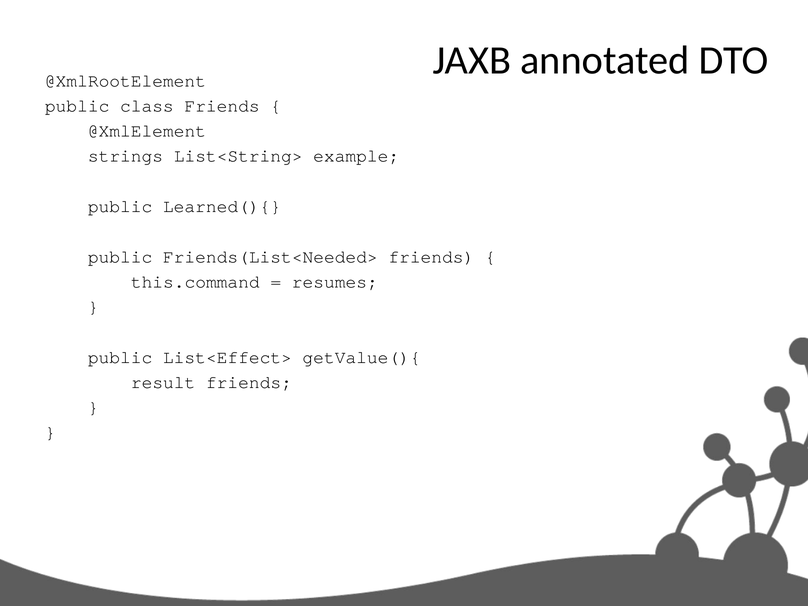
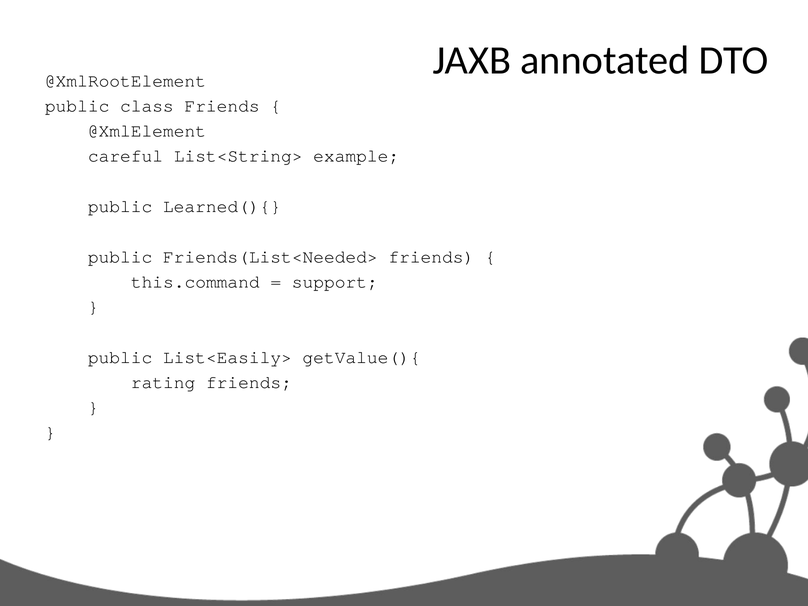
strings: strings -> careful
resumes: resumes -> support
List<Effect>: List<Effect> -> List<Easily>
result: result -> rating
